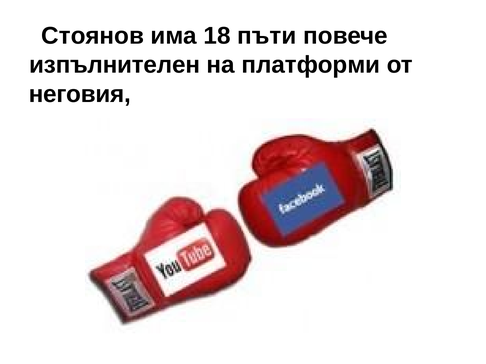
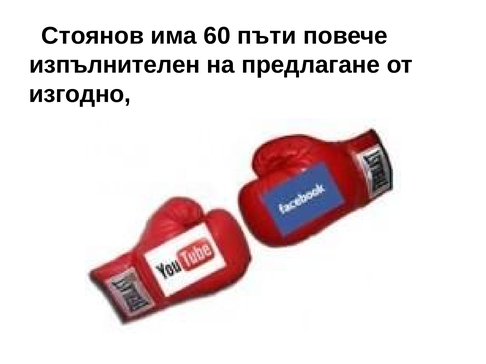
18: 18 -> 60
платформи: платформи -> предлагане
неговия: неговия -> изгодно
